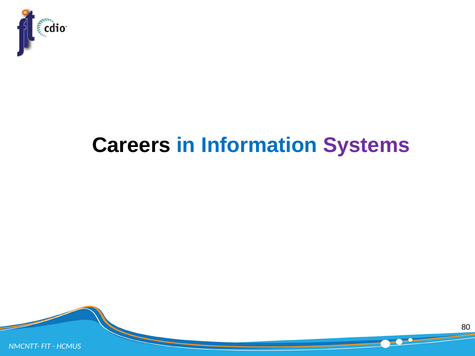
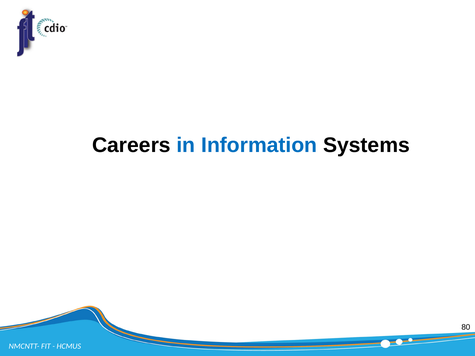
Systems colour: purple -> black
